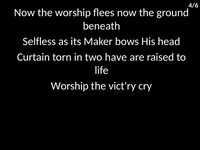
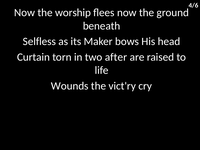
have: have -> after
Worship at (70, 86): Worship -> Wounds
